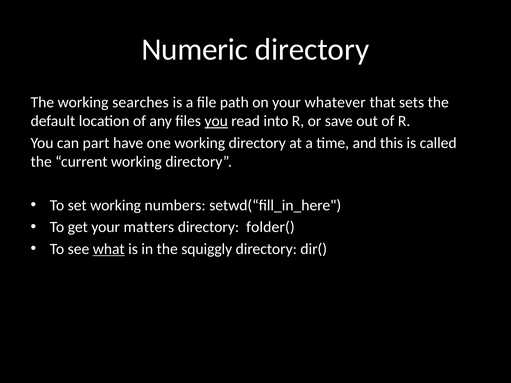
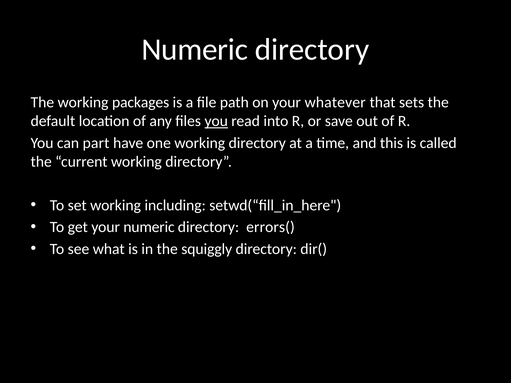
searches: searches -> packages
numbers: numbers -> including
your matters: matters -> numeric
folder(: folder( -> errors(
what underline: present -> none
